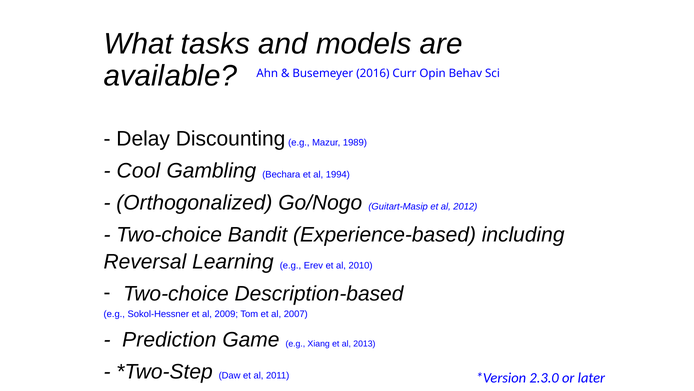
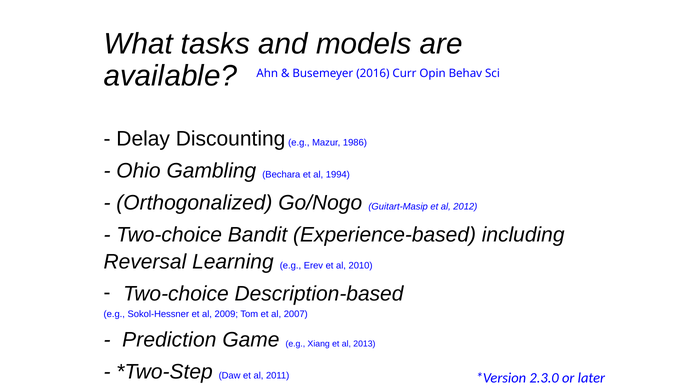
1989: 1989 -> 1986
Cool: Cool -> Ohio
